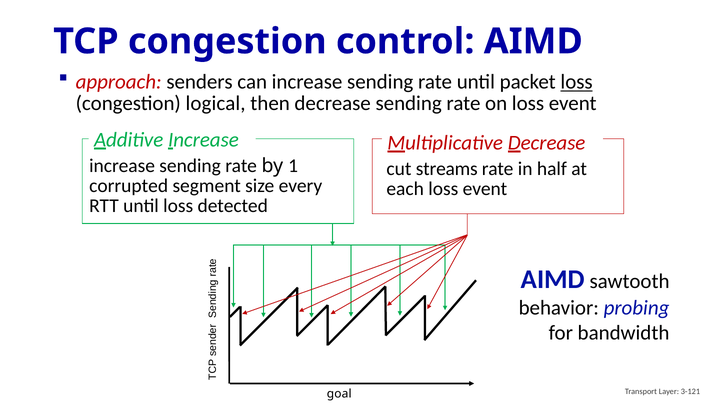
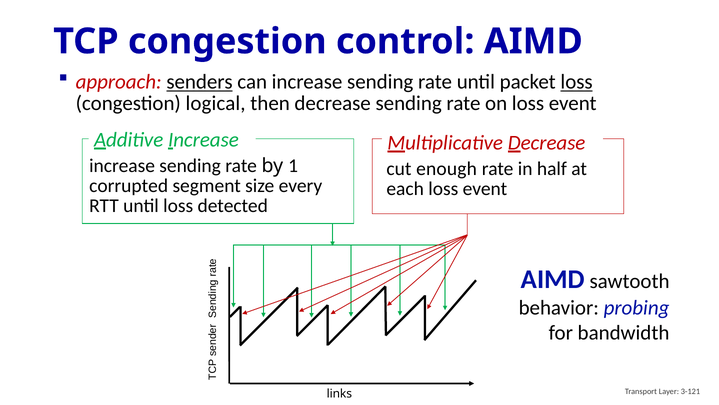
senders underline: none -> present
streams: streams -> enough
goal: goal -> links
